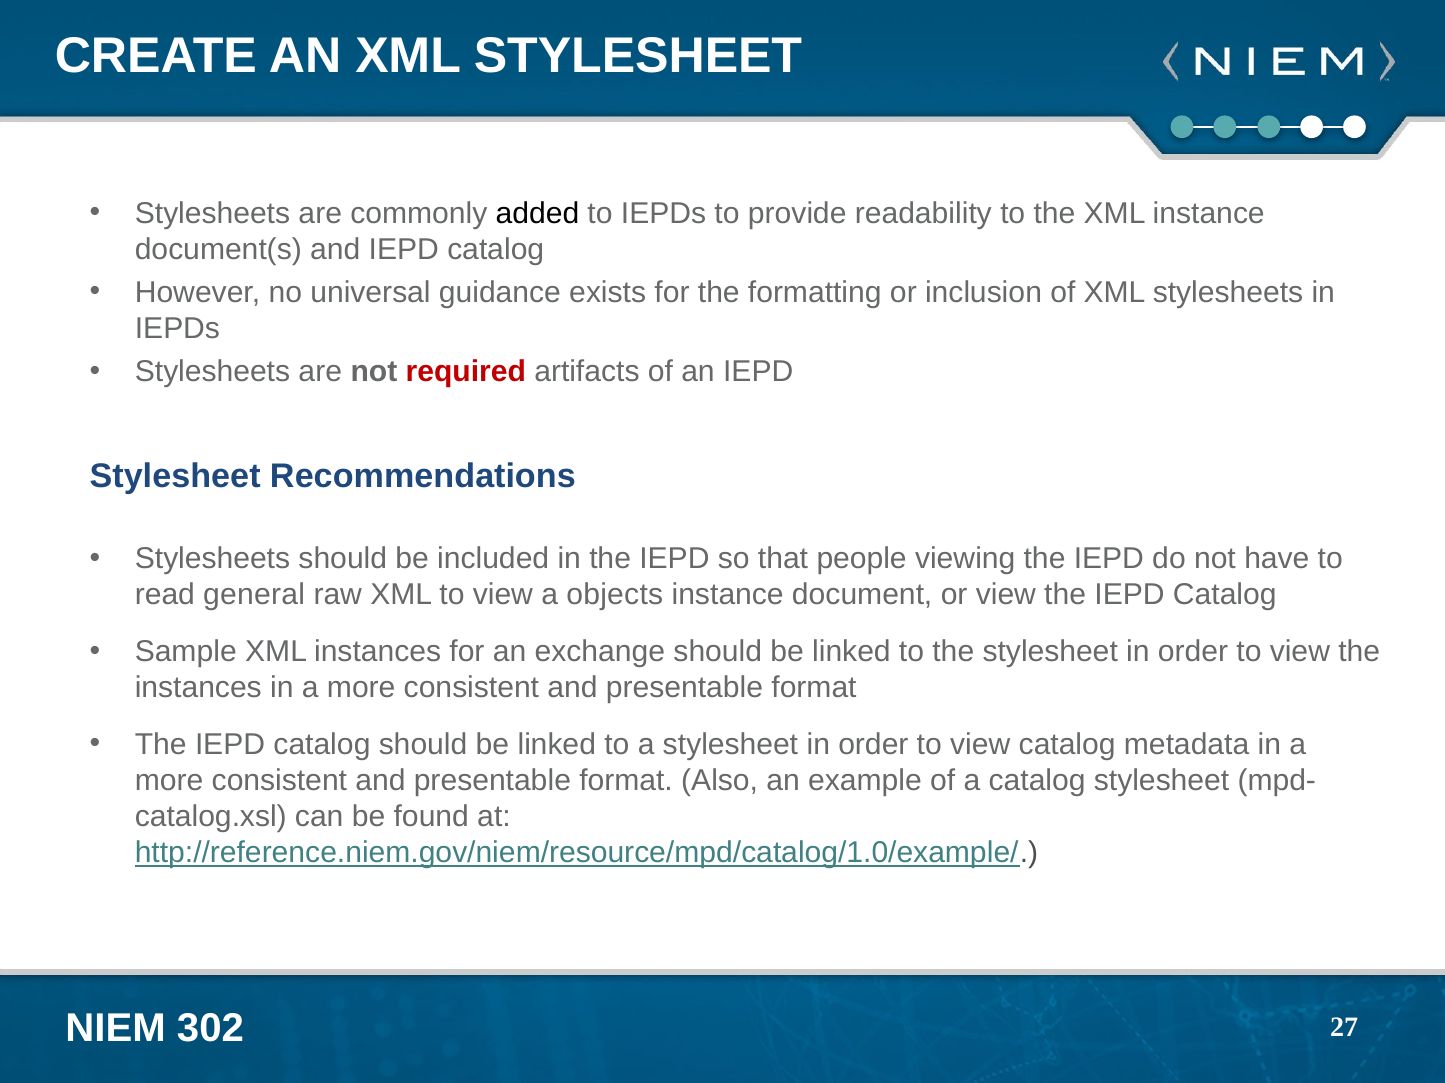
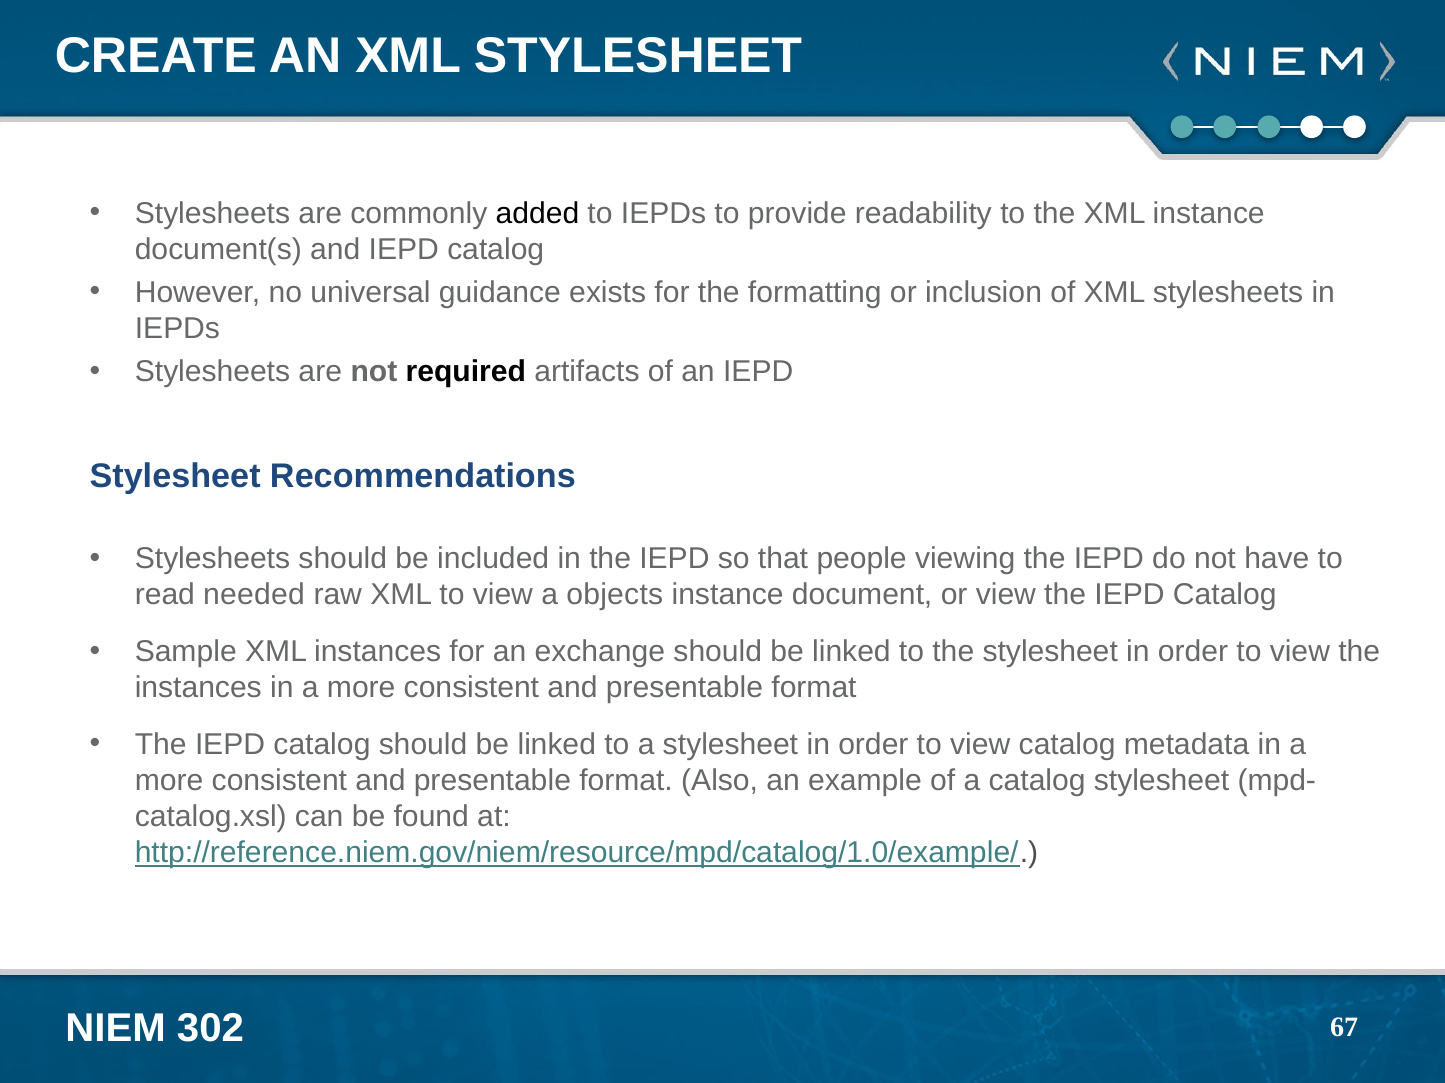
required colour: red -> black
general: general -> needed
27: 27 -> 67
